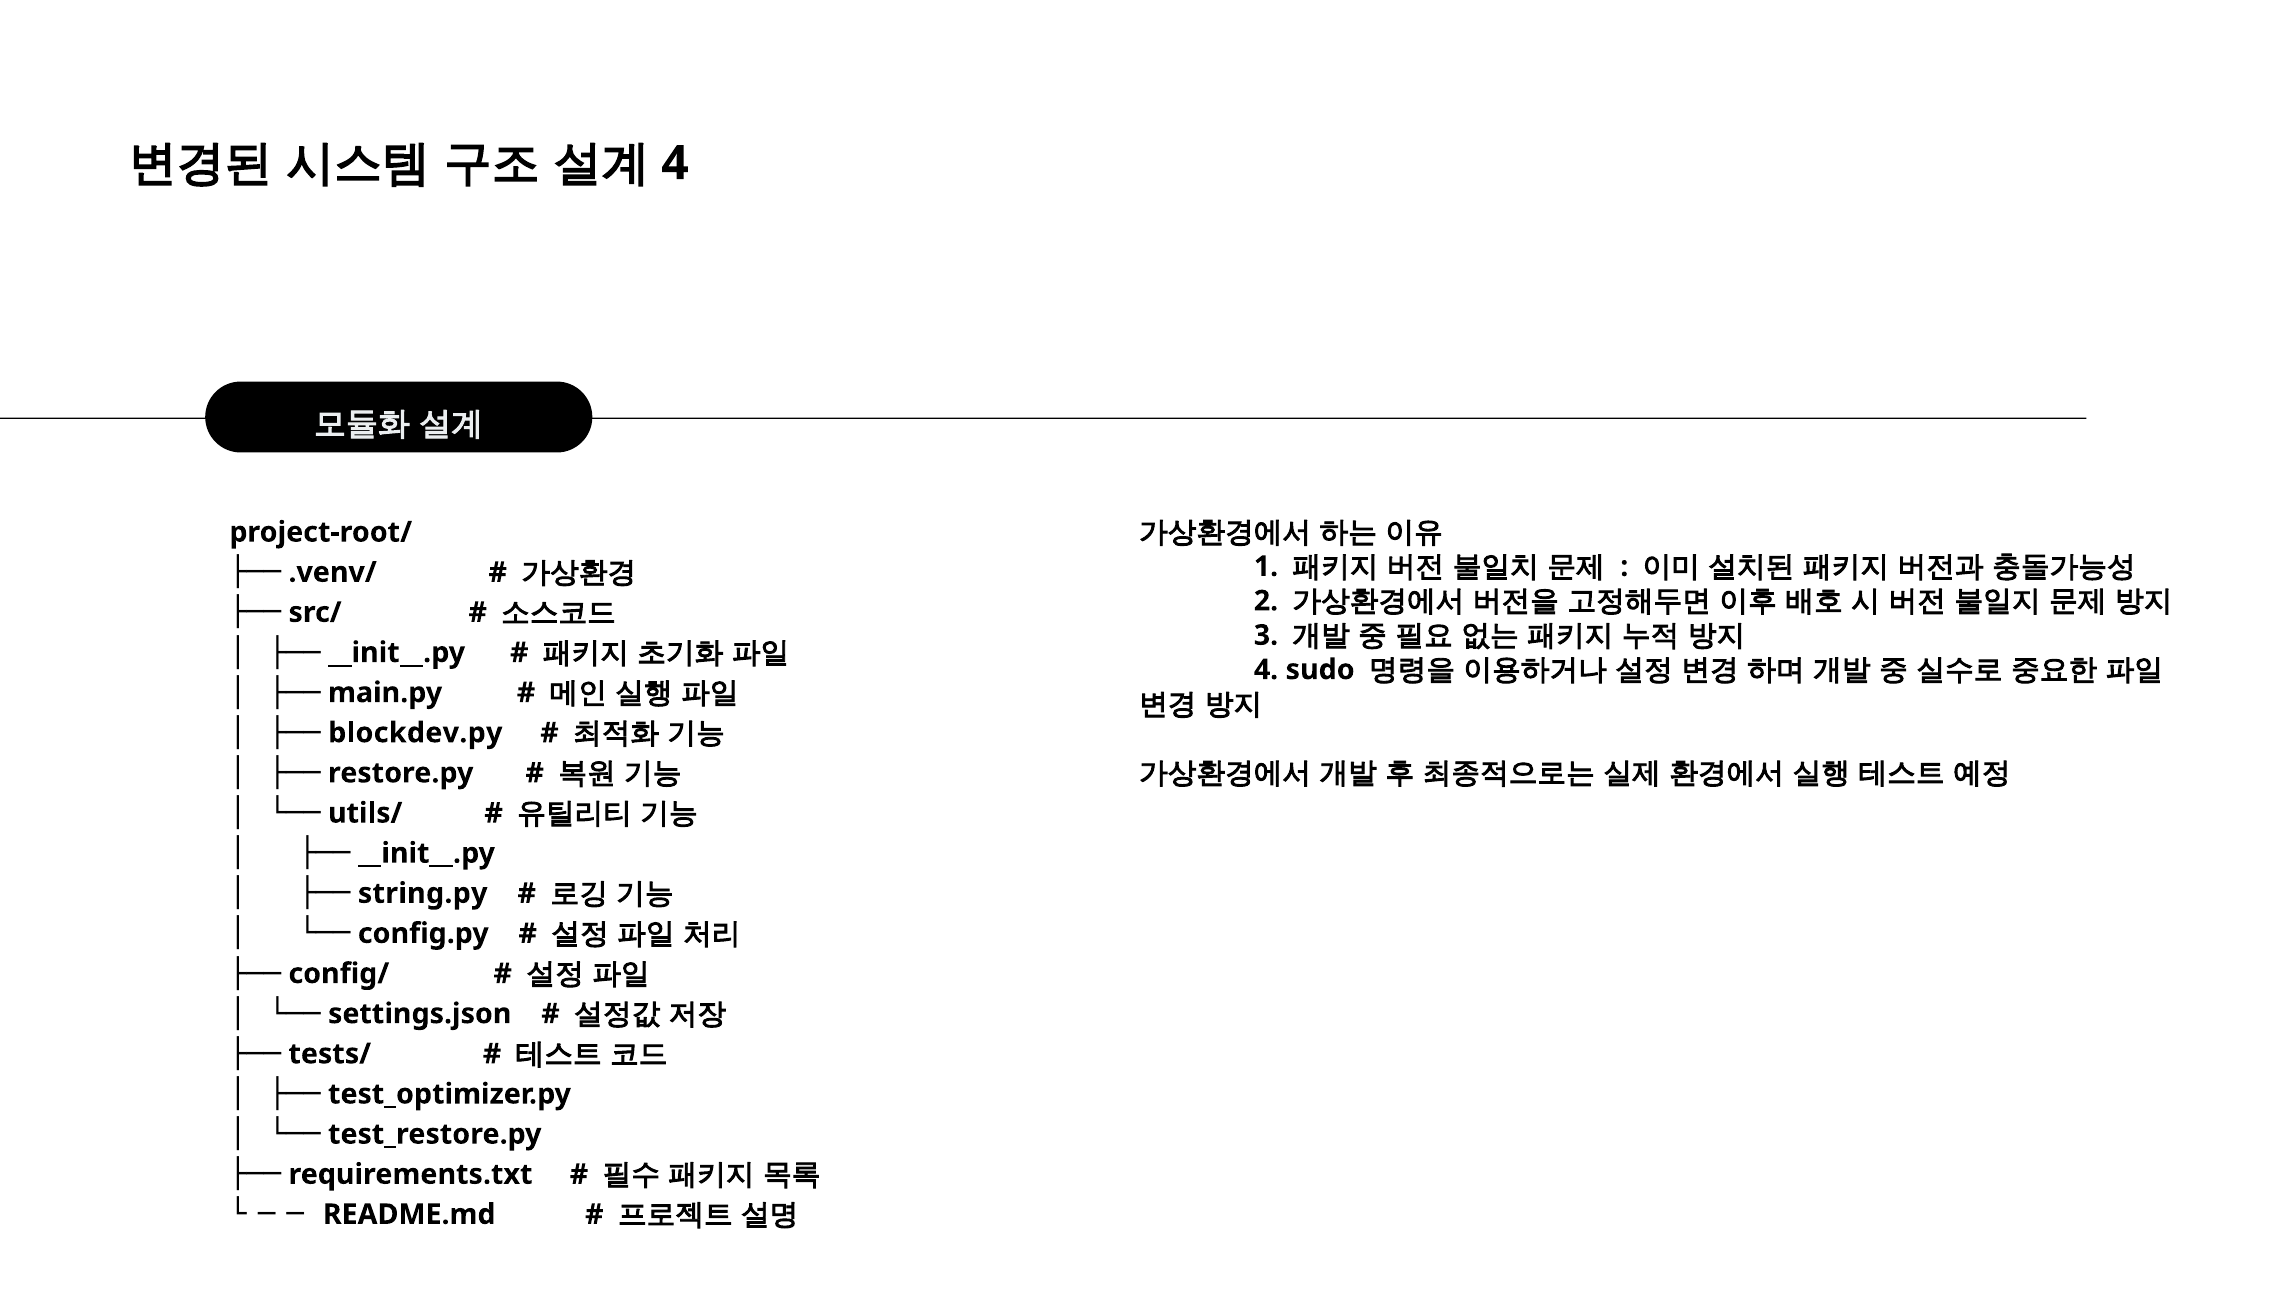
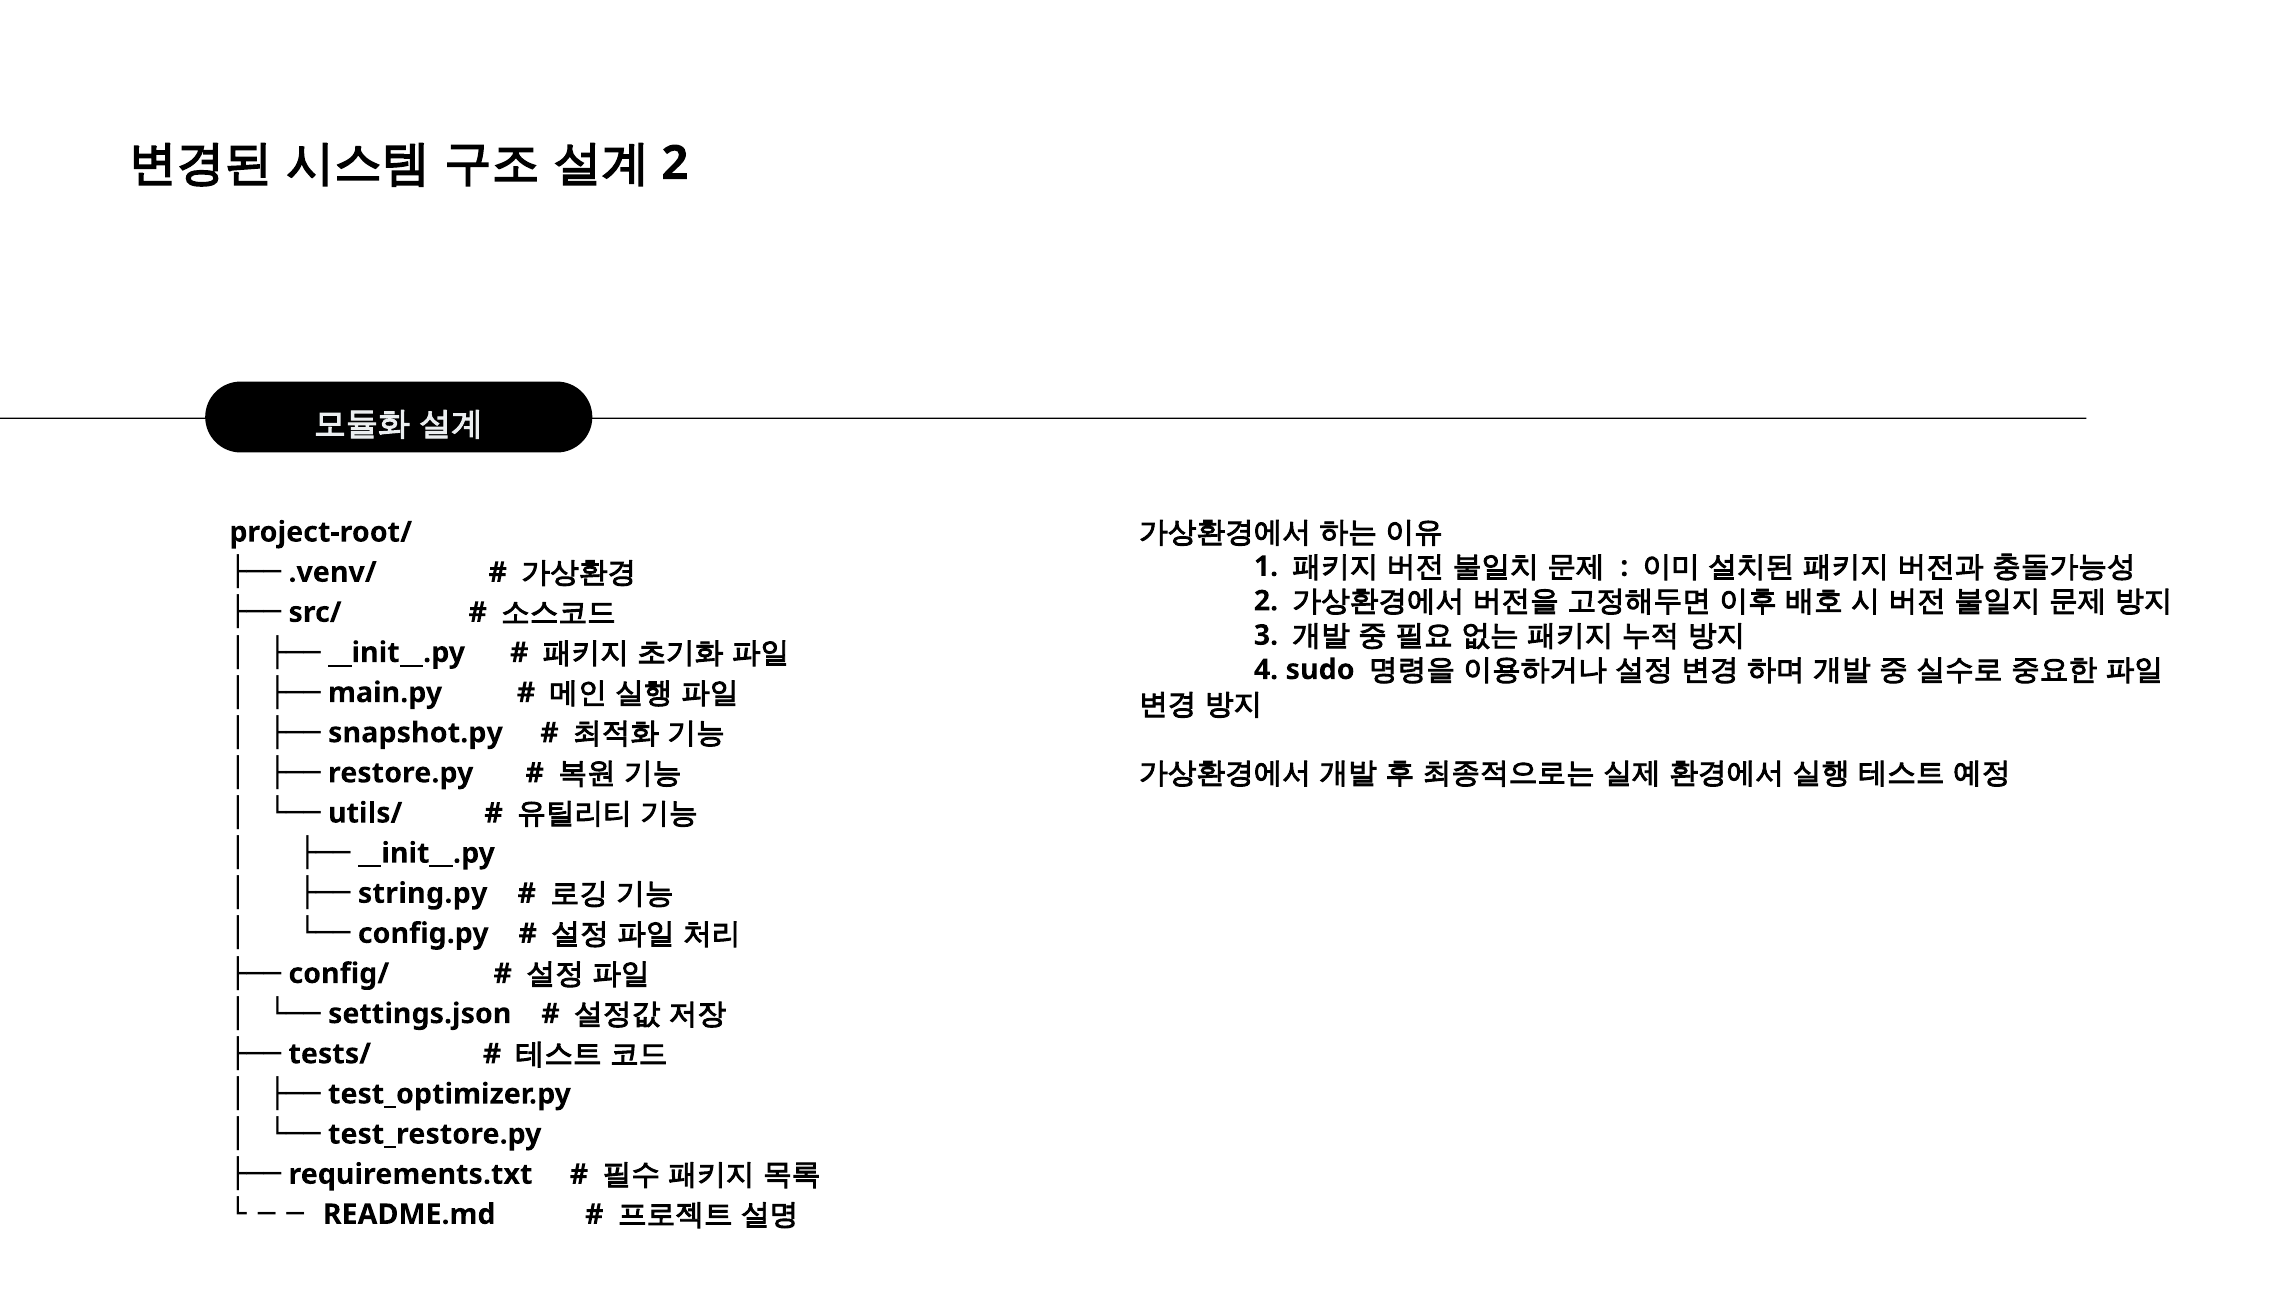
4 at (675, 163): 4 -> 2
blockdev.py: blockdev.py -> snapshot.py
